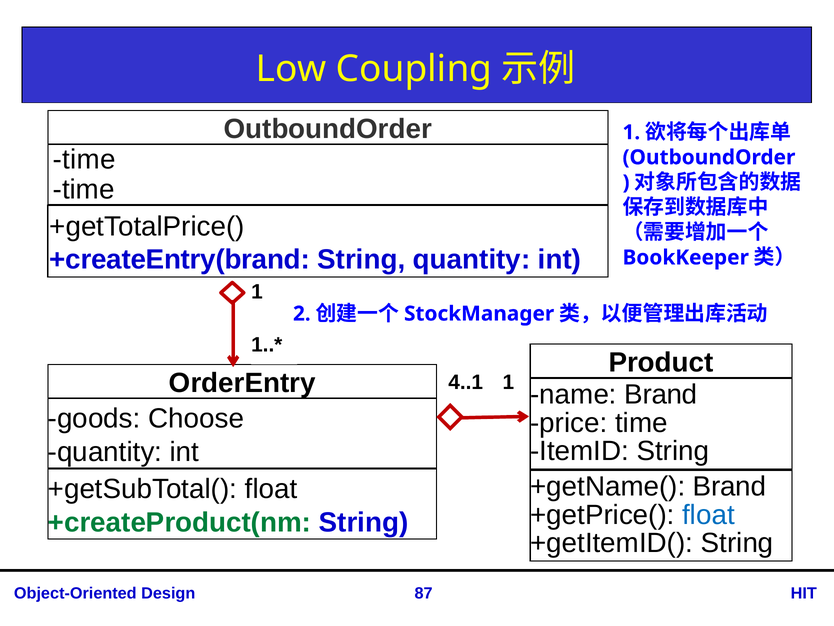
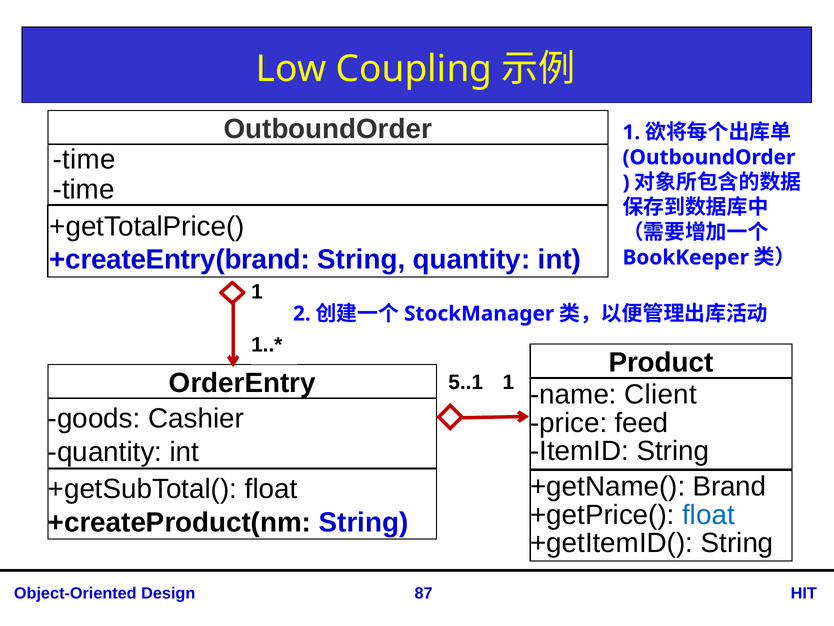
4..1: 4..1 -> 5..1
name Brand: Brand -> Client
Choose: Choose -> Cashier
price time: time -> feed
+createProduct(nm colour: green -> black
